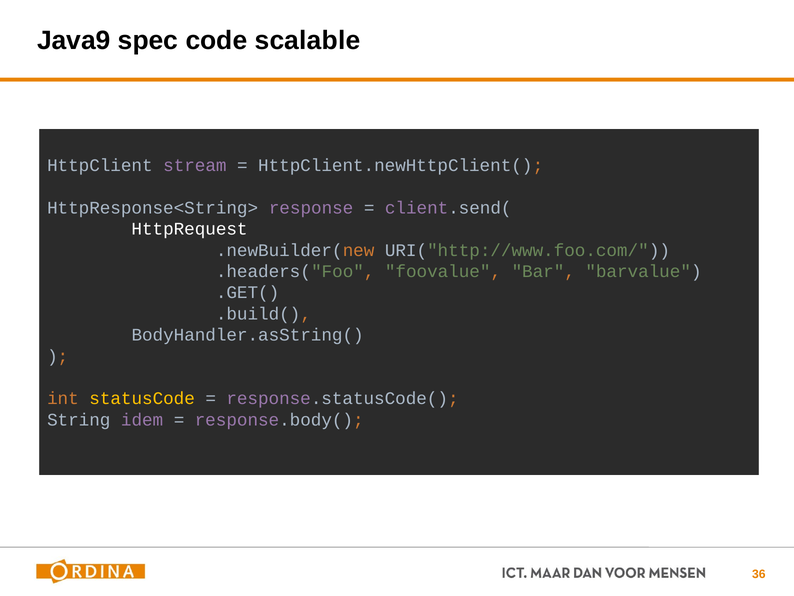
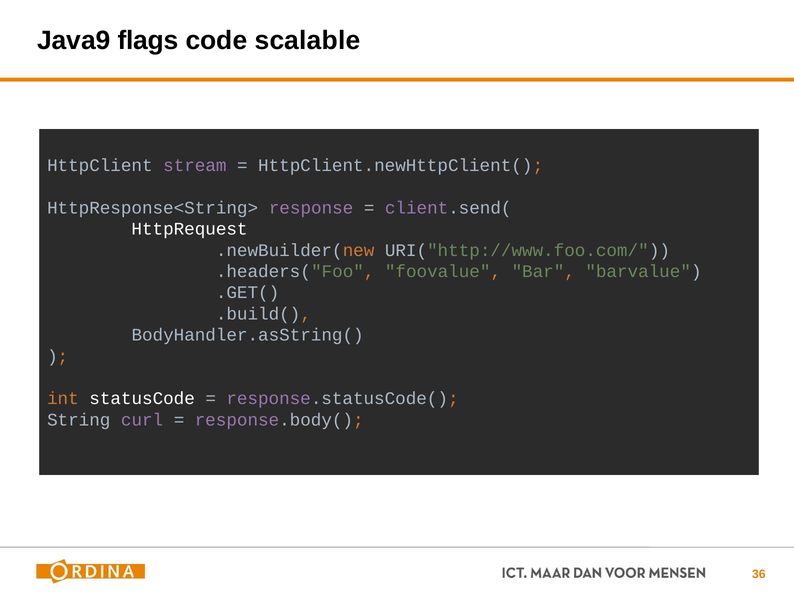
spec: spec -> flags
statusCode colour: yellow -> white
idem: idem -> curl
